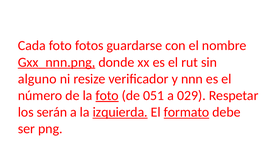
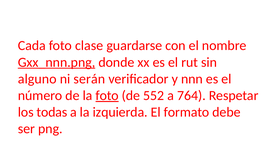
fotos: fotos -> clase
resize: resize -> serán
051: 051 -> 552
029: 029 -> 764
serán: serán -> todas
izquierda underline: present -> none
formato underline: present -> none
